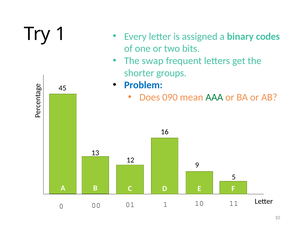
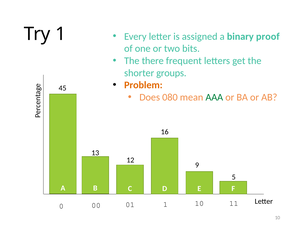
codes: codes -> proof
swap: swap -> there
Problem colour: blue -> orange
090: 090 -> 080
